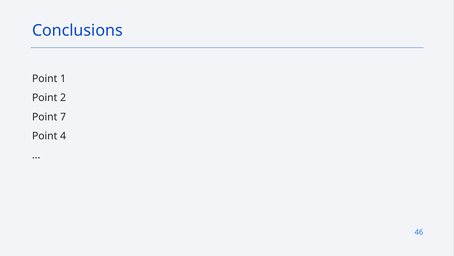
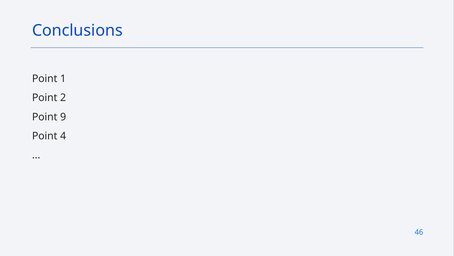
7: 7 -> 9
